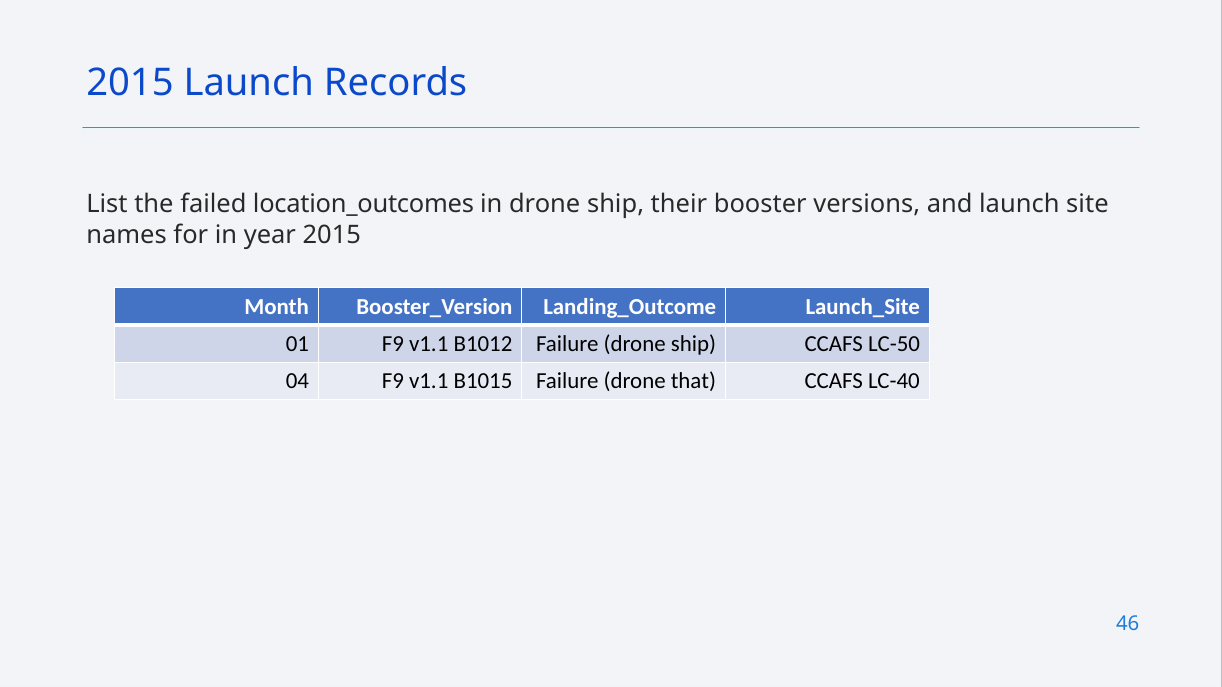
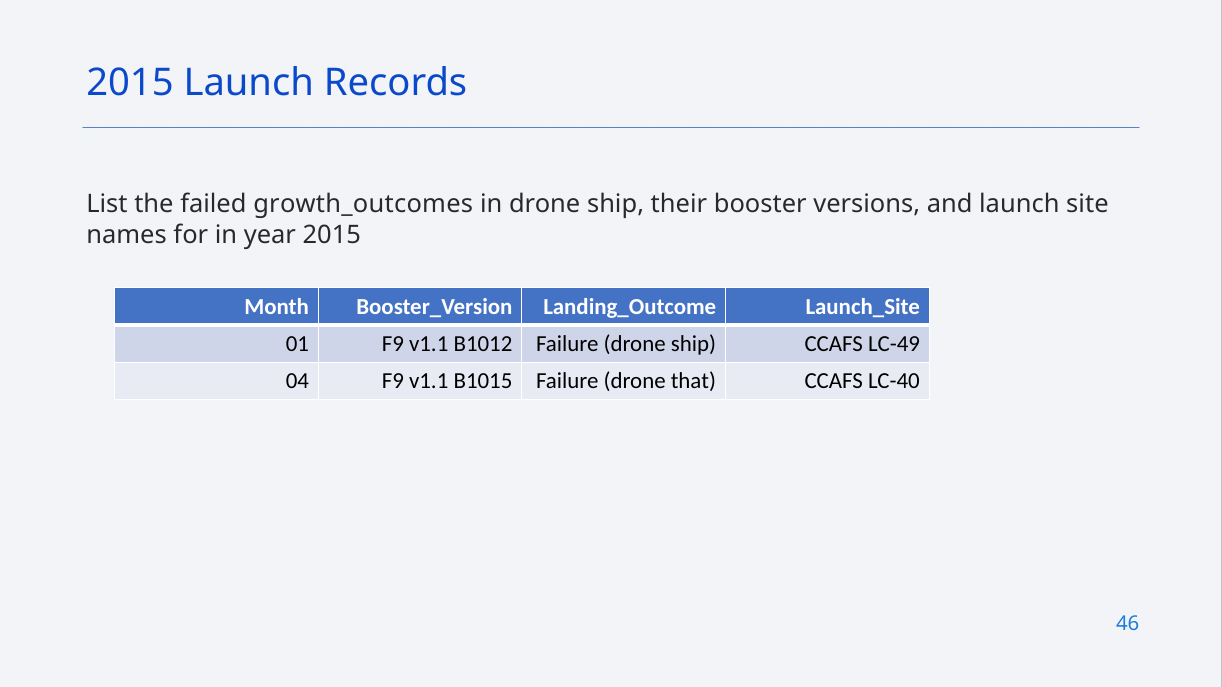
location_outcomes: location_outcomes -> growth_outcomes
LC-50: LC-50 -> LC-49
